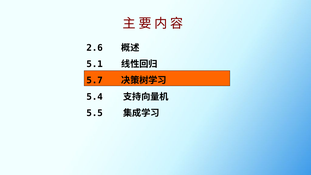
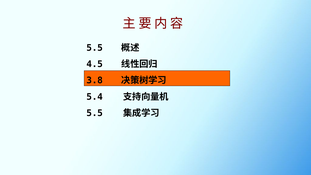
2.6 at (95, 48): 2.6 -> 5.5
5.1: 5.1 -> 4.5
5.7: 5.7 -> 3.8
